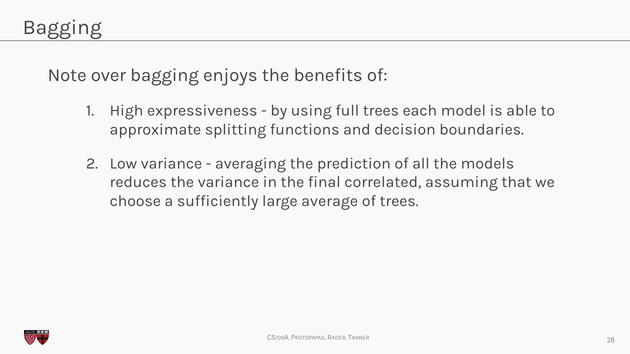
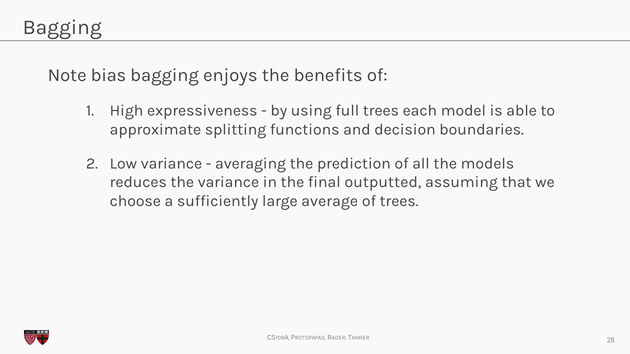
over: over -> bias
correlated: correlated -> outputted
